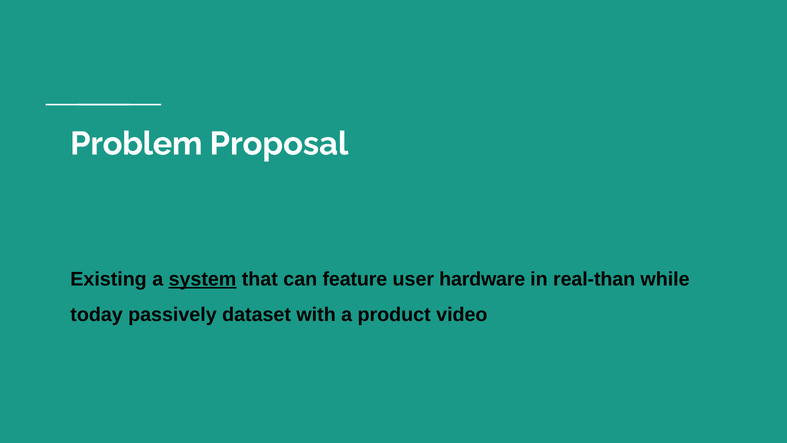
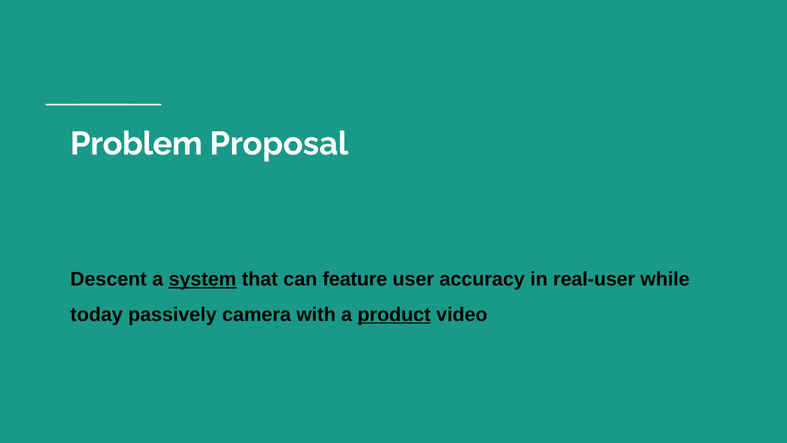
Existing: Existing -> Descent
hardware: hardware -> accuracy
real-than: real-than -> real-user
dataset: dataset -> camera
product underline: none -> present
